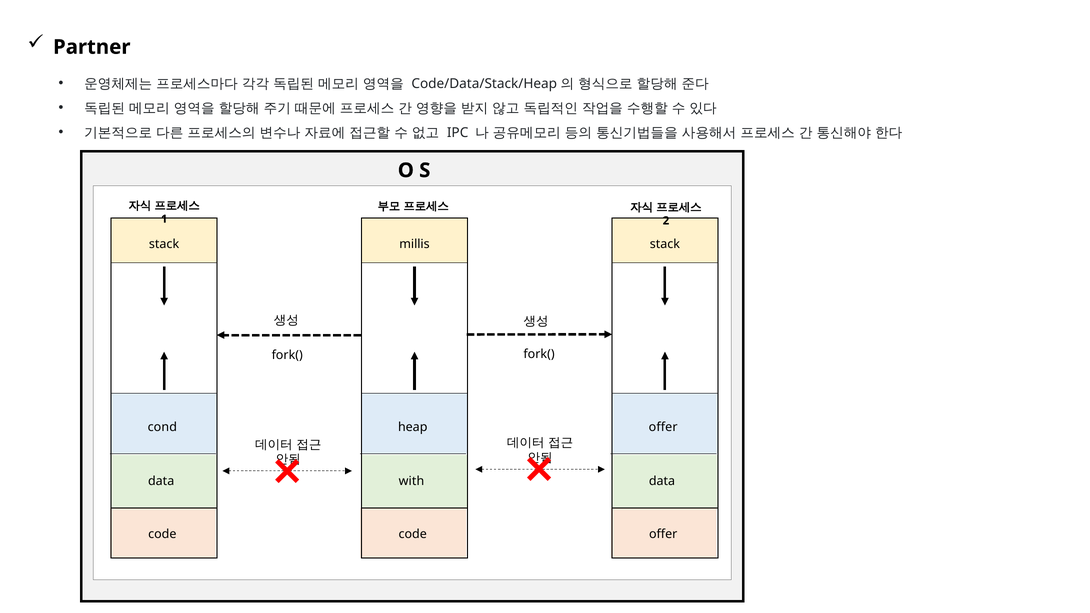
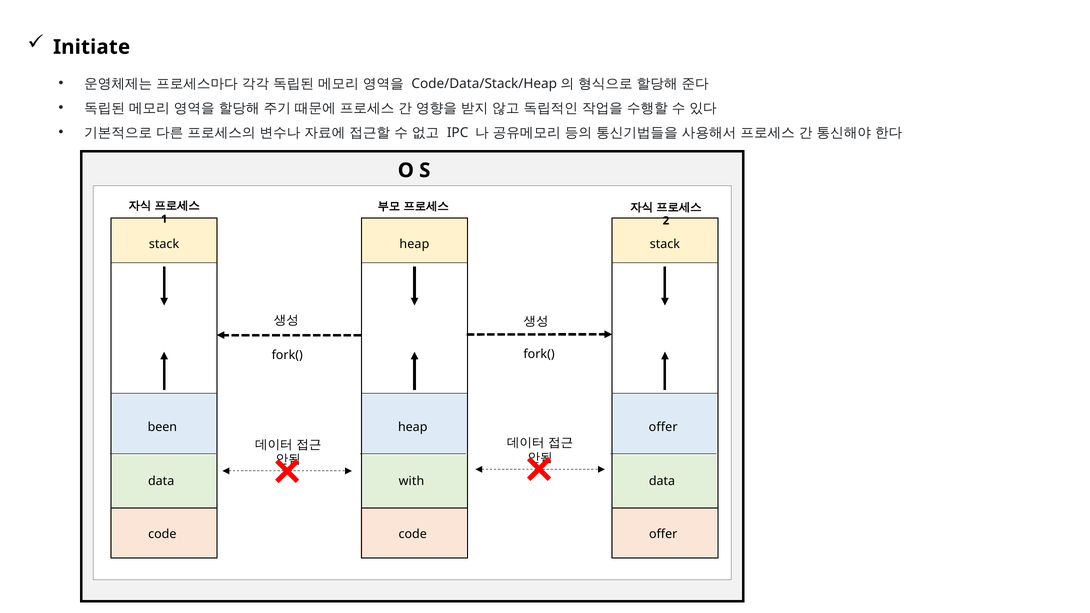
Partner: Partner -> Initiate
millis at (414, 244): millis -> heap
cond: cond -> been
